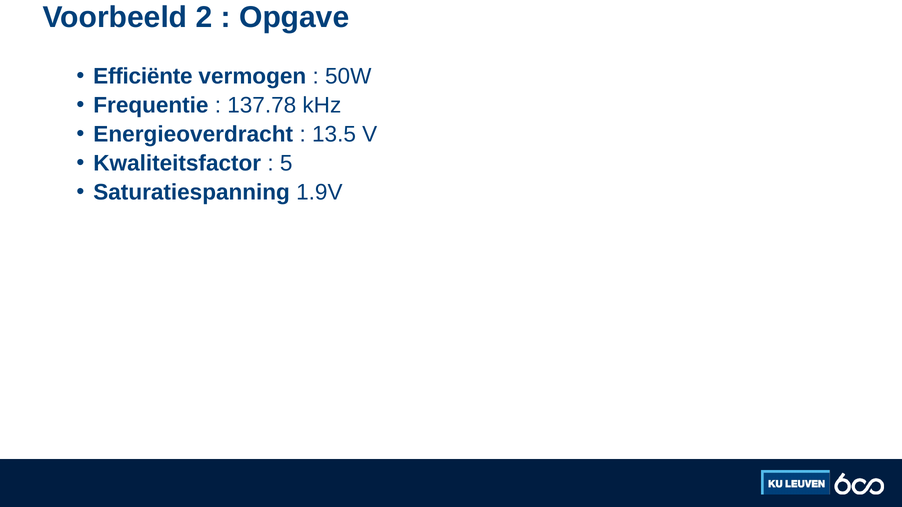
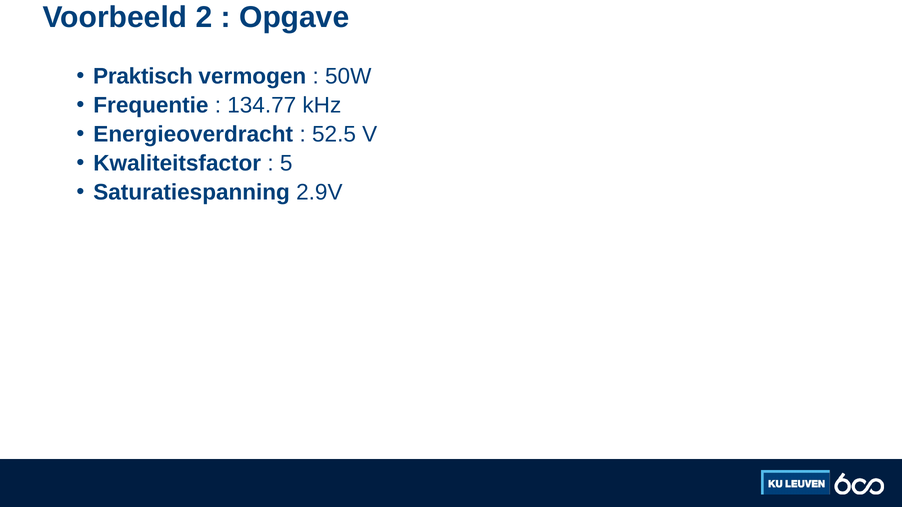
Efficiënte: Efficiënte -> Praktisch
137.78: 137.78 -> 134.77
13.5: 13.5 -> 52.5
1.9V: 1.9V -> 2.9V
